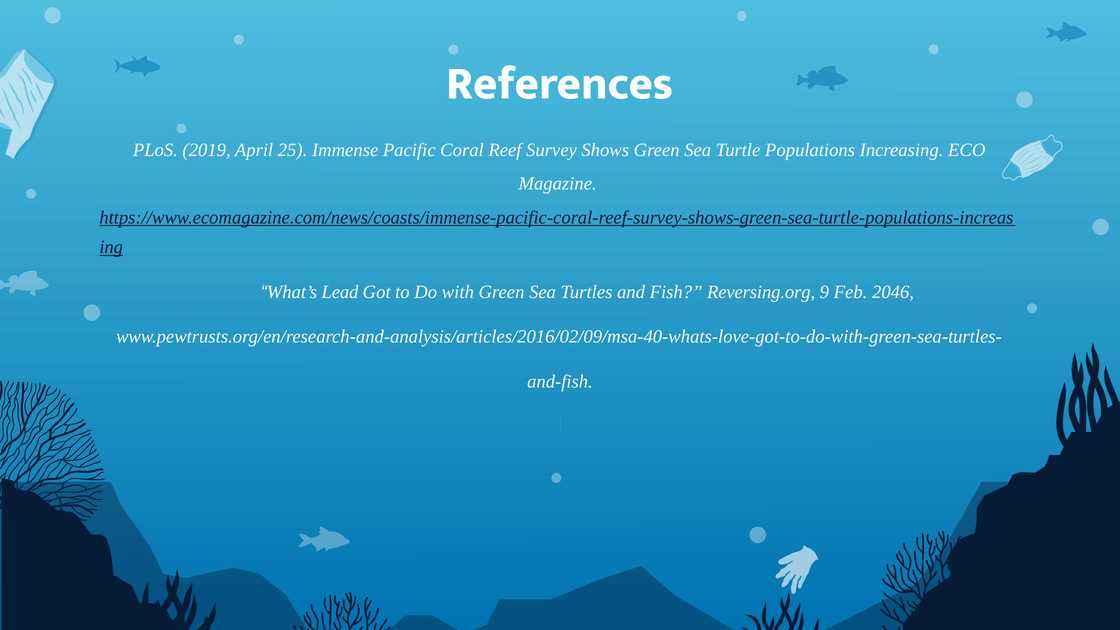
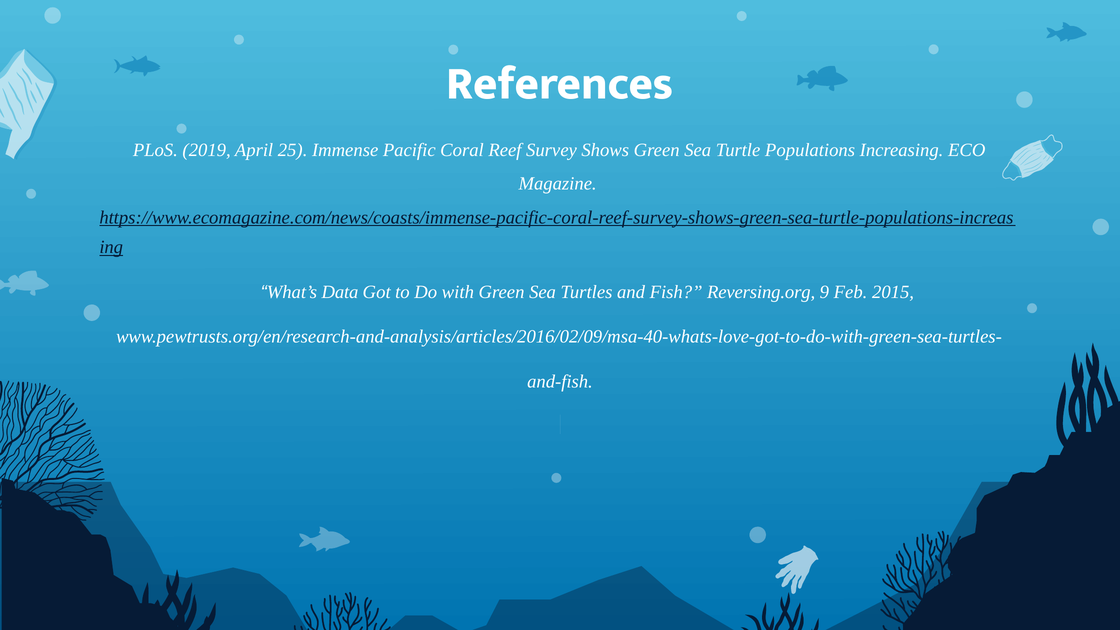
Lead: Lead -> Data
2046: 2046 -> 2015
